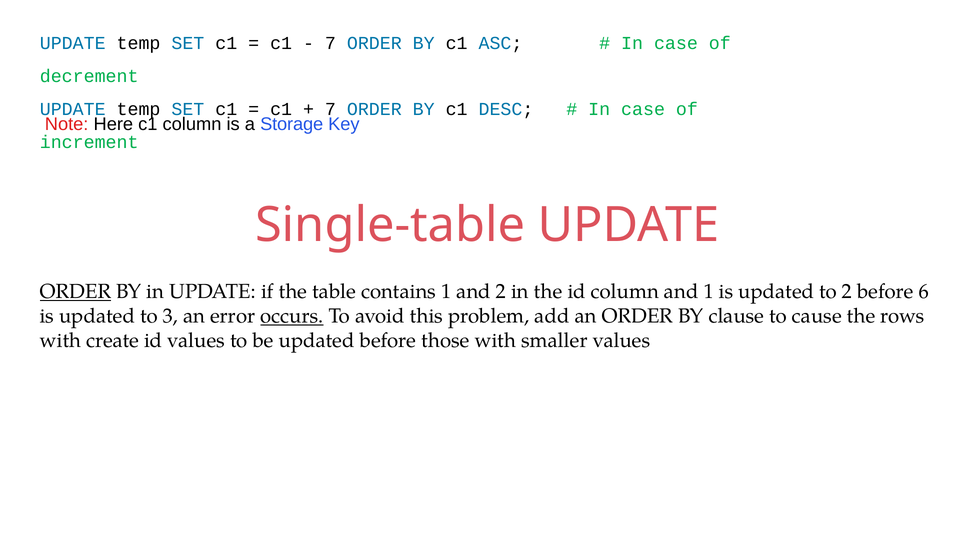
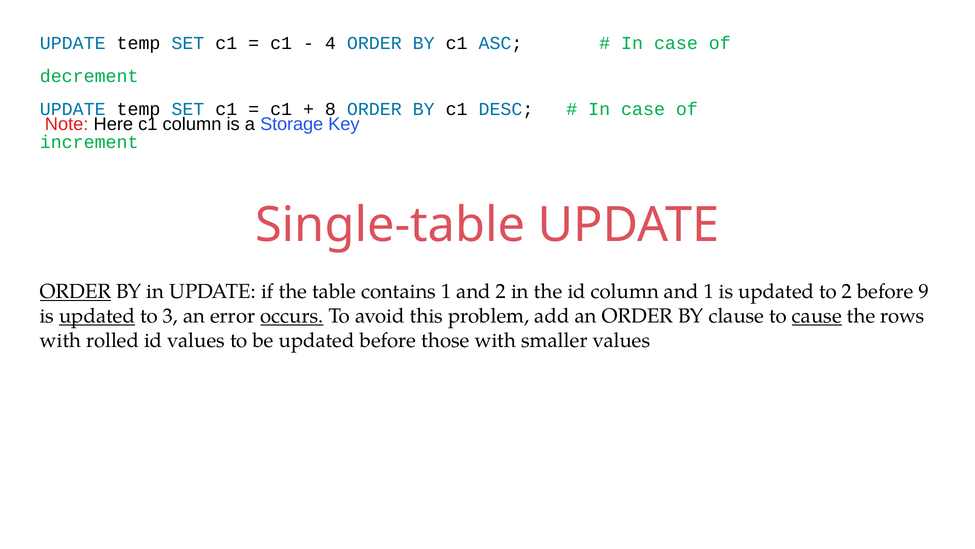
7 at (330, 43): 7 -> 4
7 at (330, 109): 7 -> 8
6: 6 -> 9
updated at (97, 316) underline: none -> present
cause underline: none -> present
create: create -> rolled
